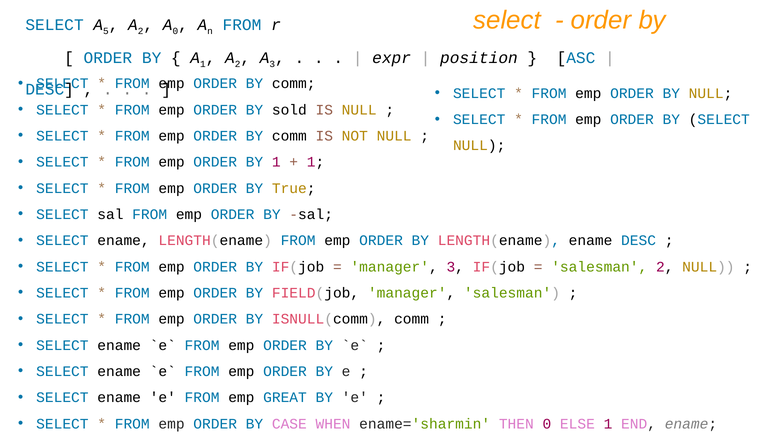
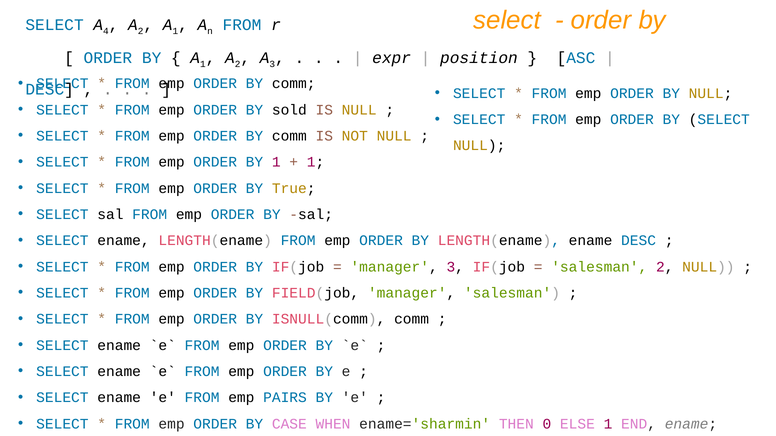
5: 5 -> 4
0 at (175, 31): 0 -> 1
GREAT: GREAT -> PAIRS
